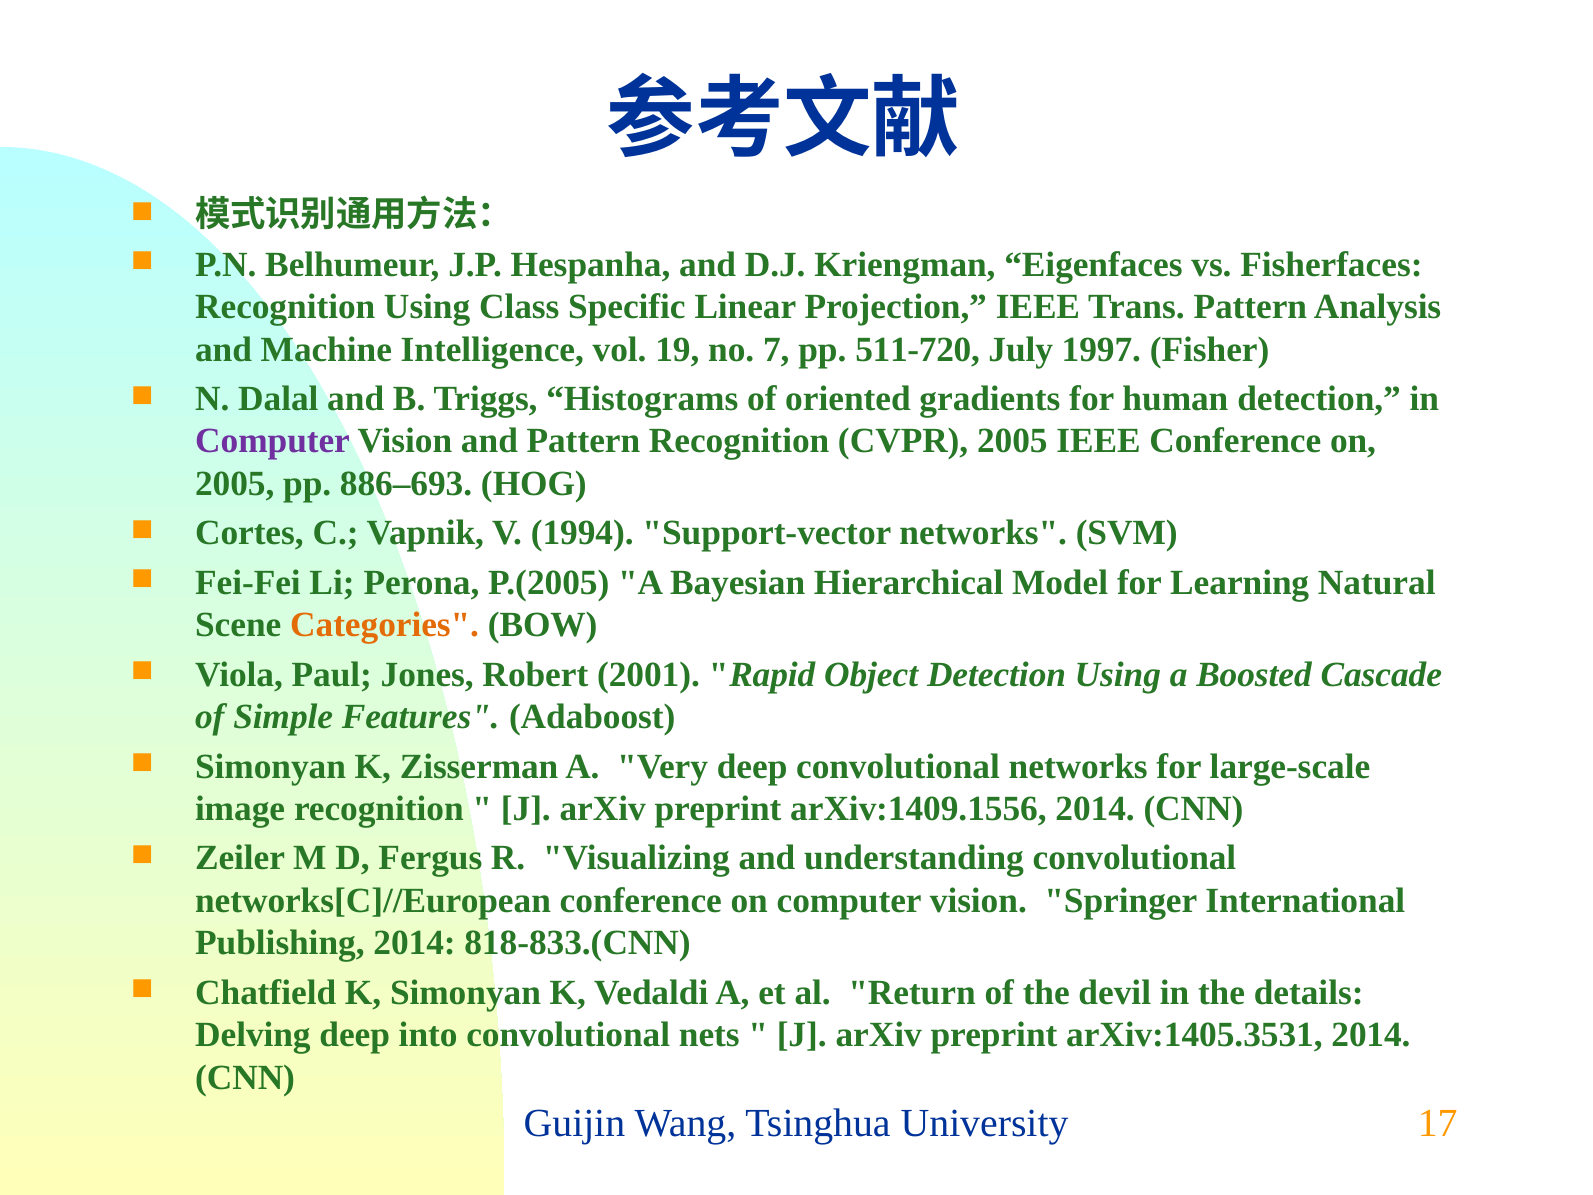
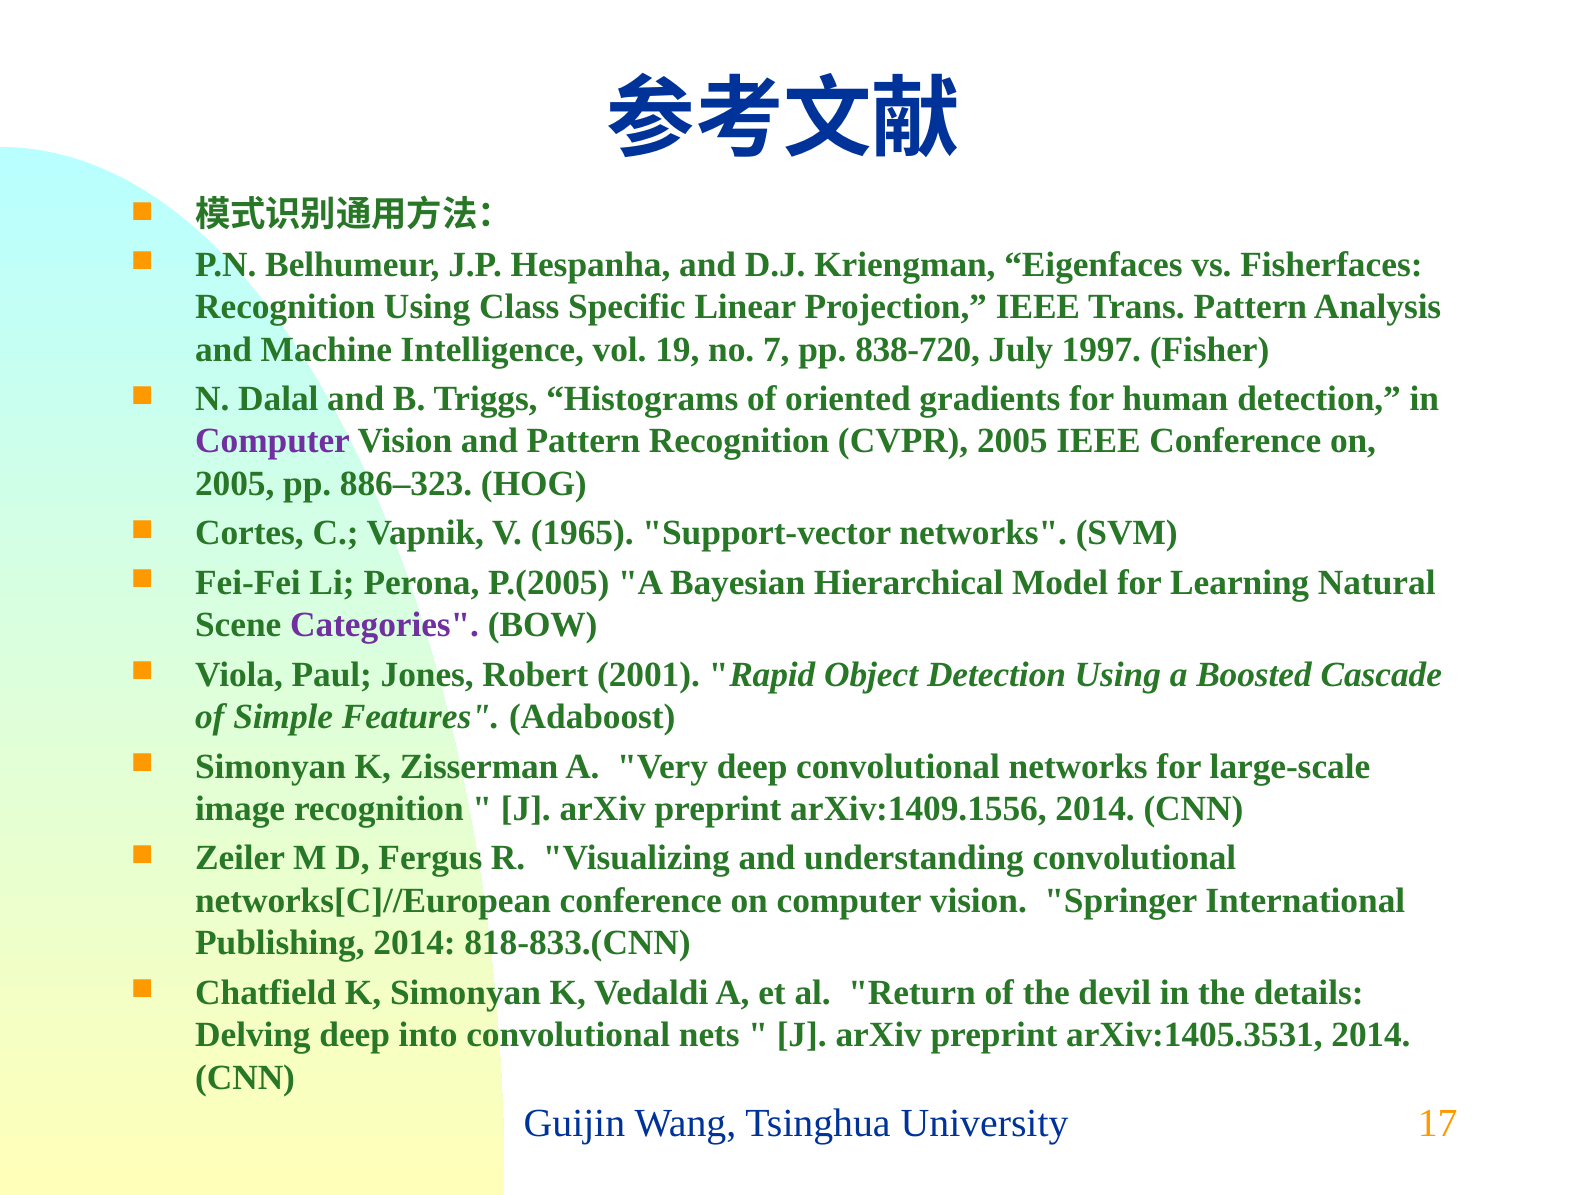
511-720: 511-720 -> 838-720
886–693: 886–693 -> 886–323
1994: 1994 -> 1965
Categories colour: orange -> purple
